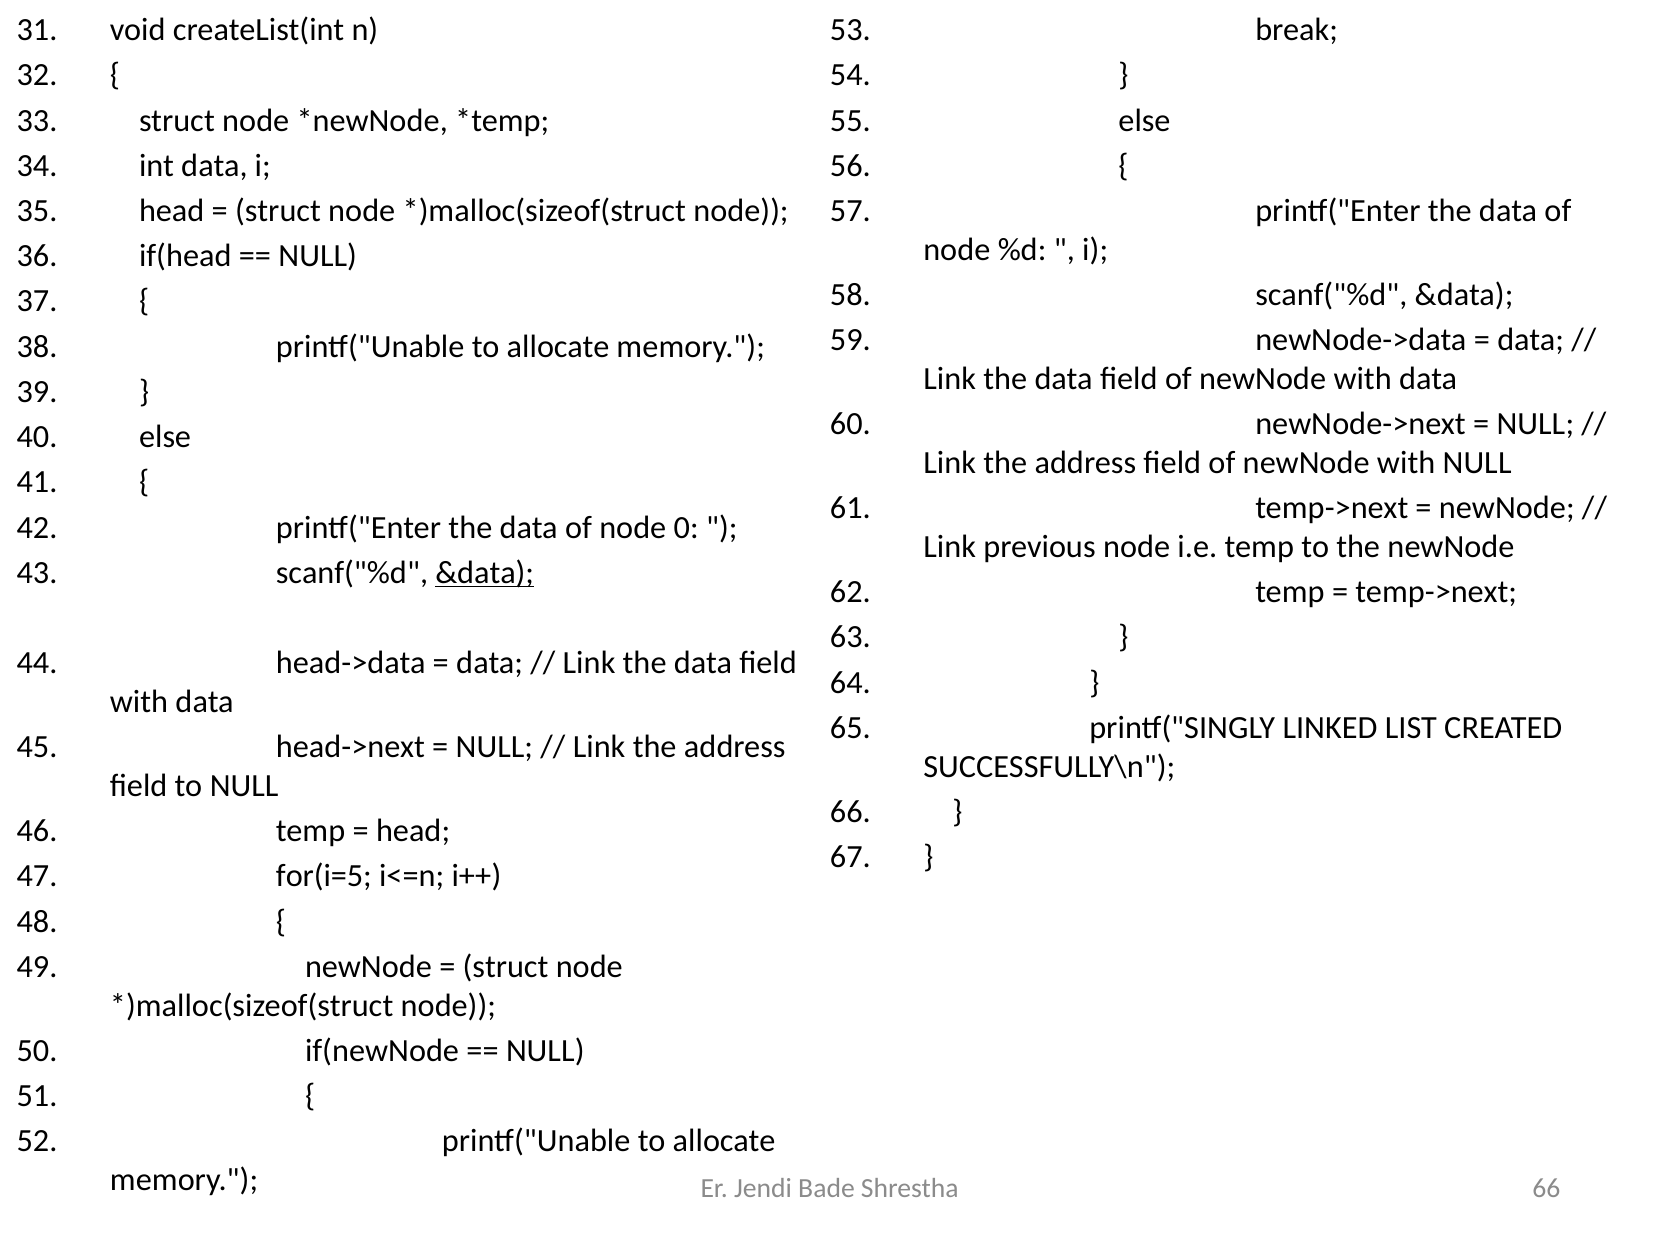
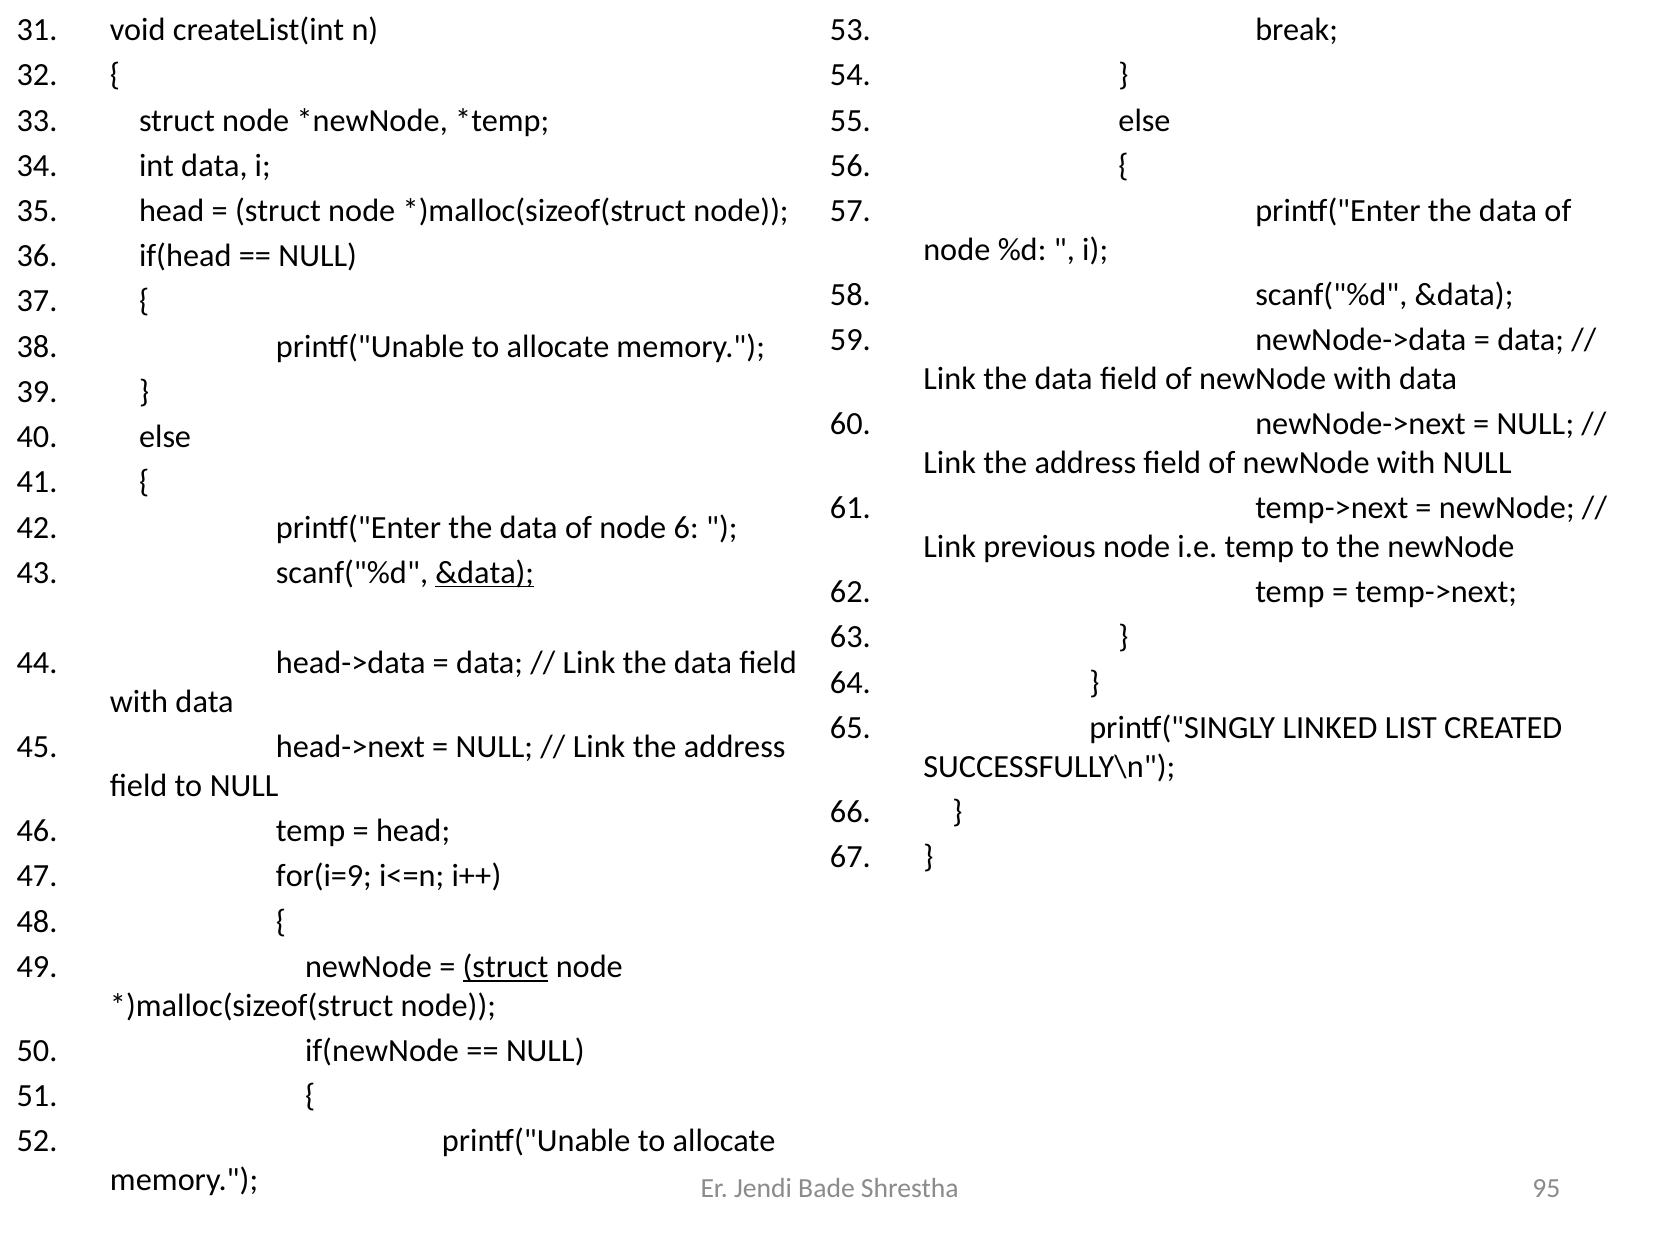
0: 0 -> 6
for(i=5: for(i=5 -> for(i=9
struct at (506, 967) underline: none -> present
Shrestha 66: 66 -> 95
